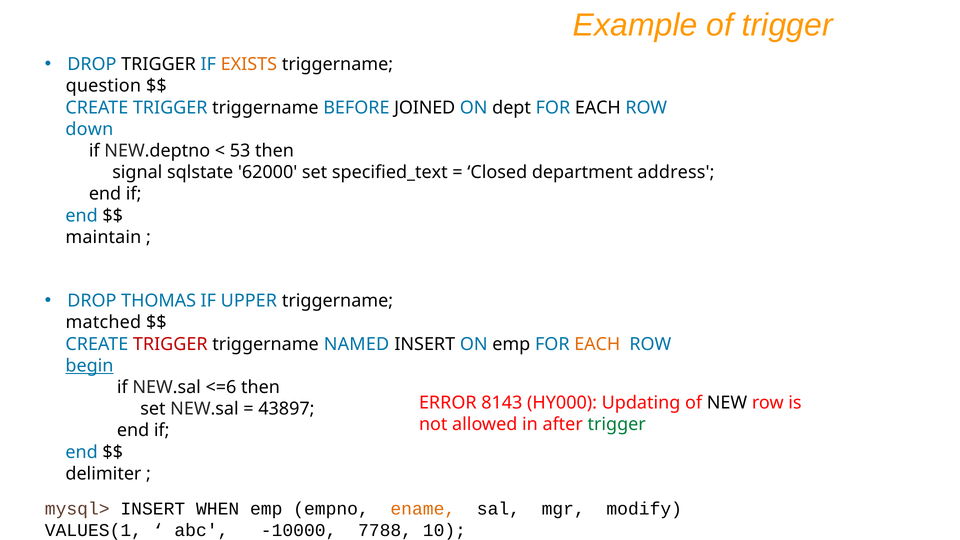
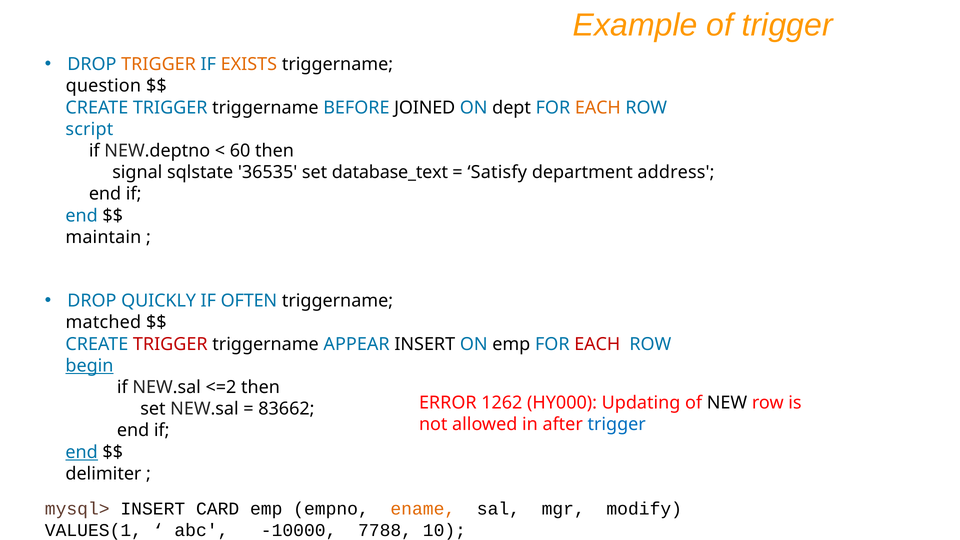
TRIGGER at (159, 64) colour: black -> orange
EACH at (598, 108) colour: black -> orange
down: down -> script
53: 53 -> 60
62000: 62000 -> 36535
specified_text: specified_text -> database_text
Closed: Closed -> Satisfy
THOMAS: THOMAS -> QUICKLY
UPPER: UPPER -> OFTEN
NAMED: NAMED -> APPEAR
EACH at (597, 344) colour: orange -> red
<=6: <=6 -> <=2
8143: 8143 -> 1262
43897: 43897 -> 83662
trigger at (617, 424) colour: green -> blue
end at (82, 452) underline: none -> present
WHEN: WHEN -> CARD
